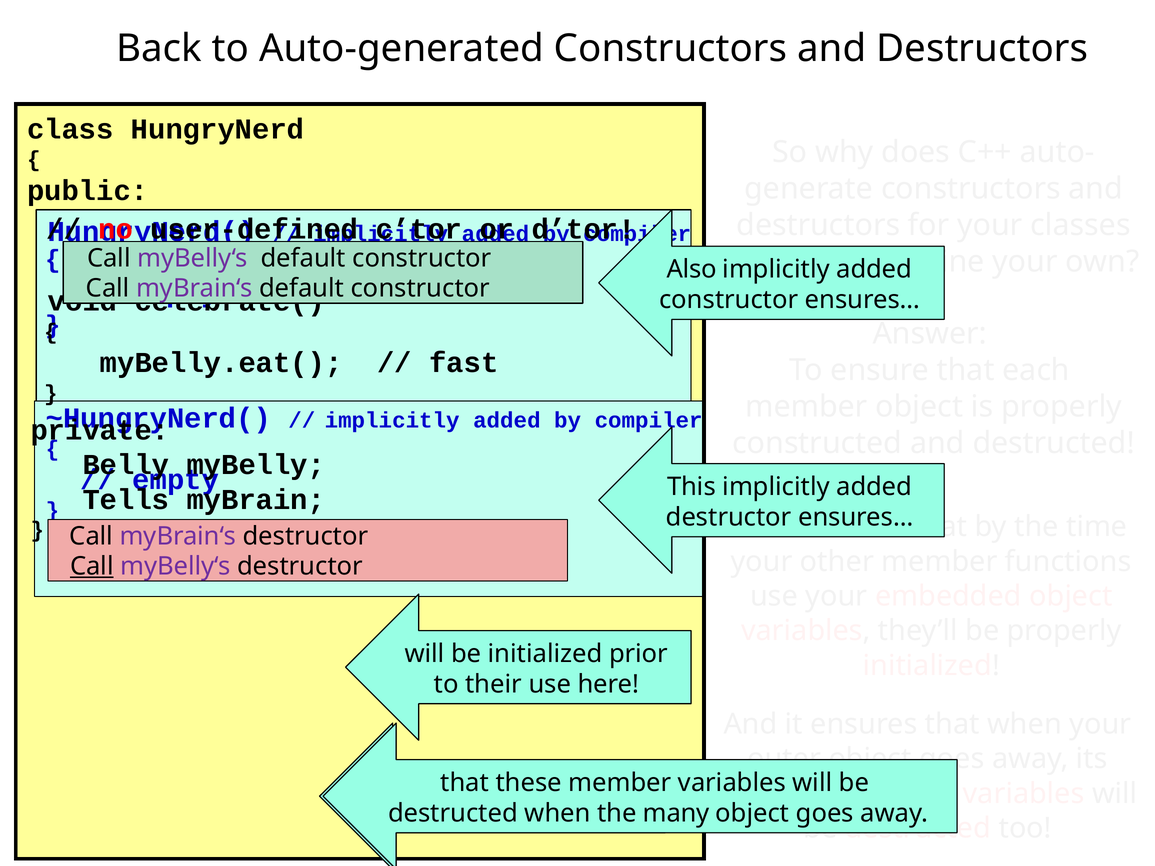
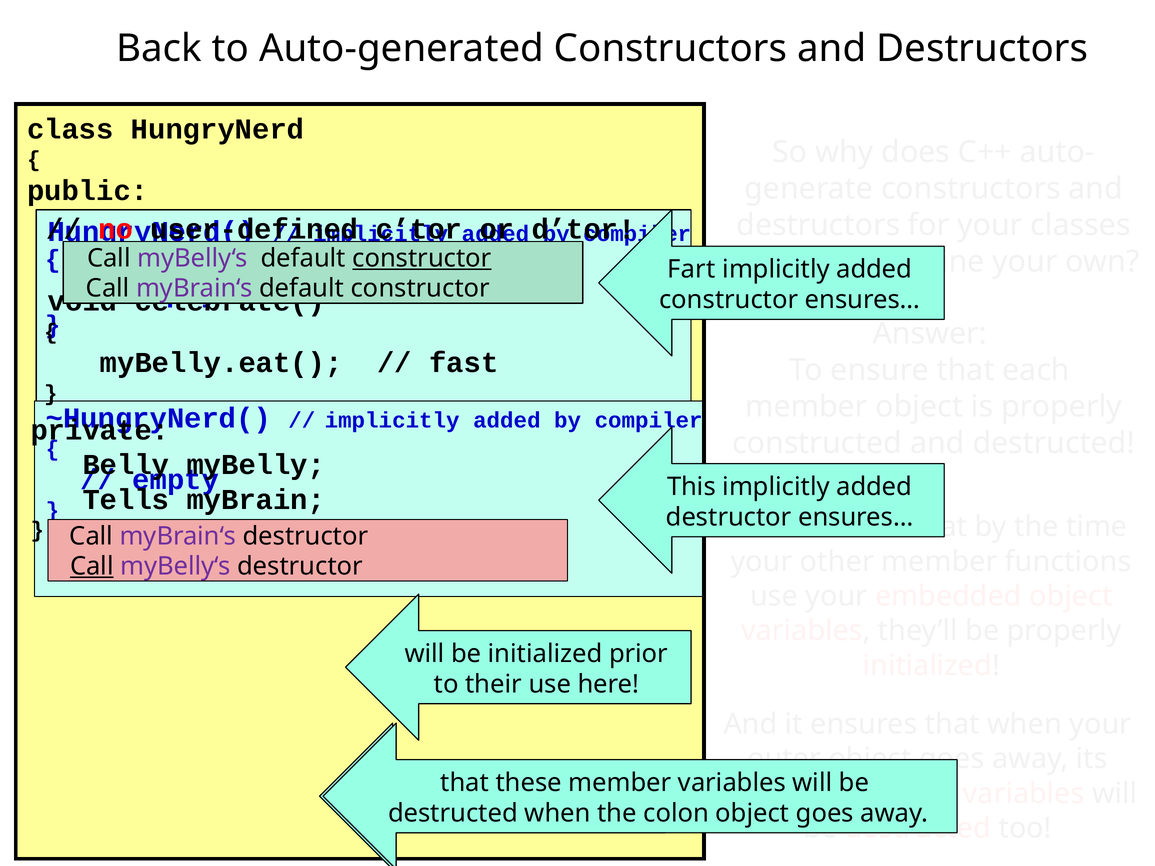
constructor at (422, 258) underline: none -> present
Also: Also -> Fart
many: many -> colon
